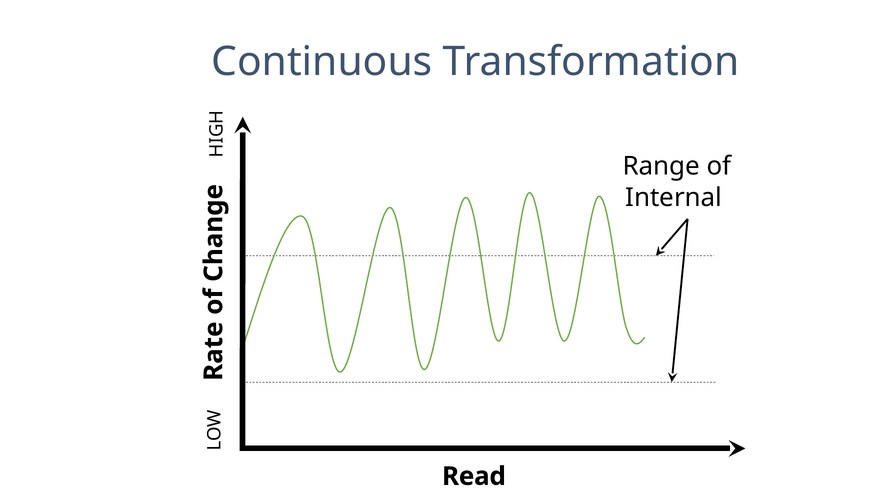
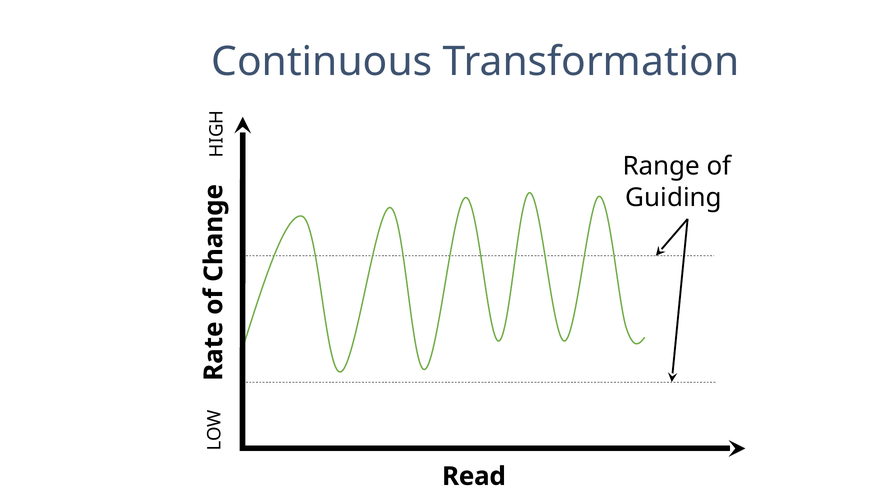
Internal: Internal -> Guiding
